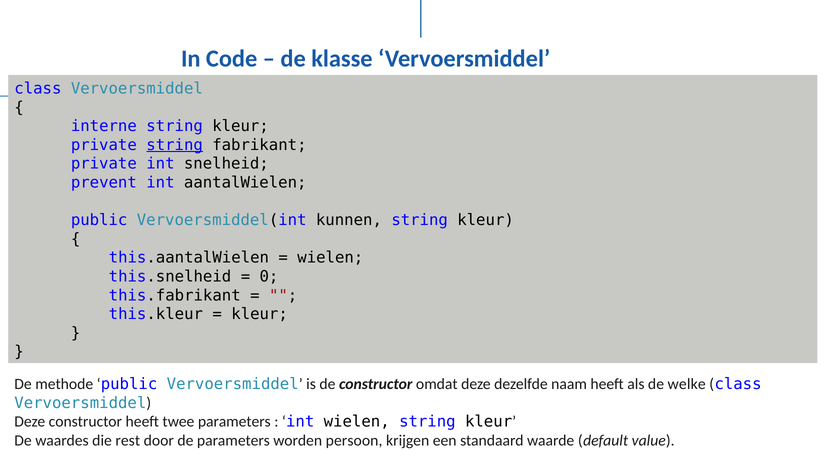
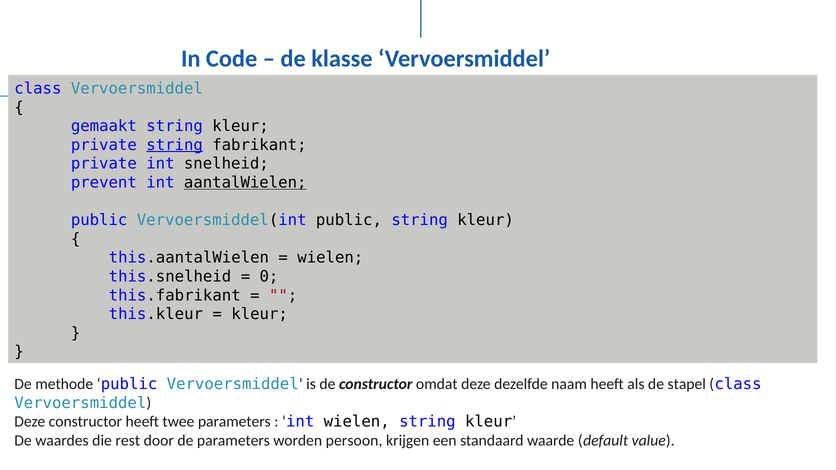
interne: interne -> gemaakt
aantalWielen underline: none -> present
Vervoersmiddel(int kunnen: kunnen -> public
welke: welke -> stapel
